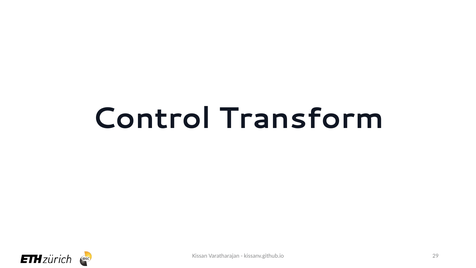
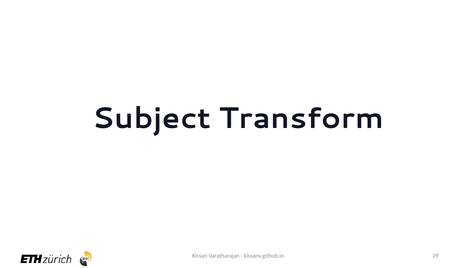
Control: Control -> Subject
